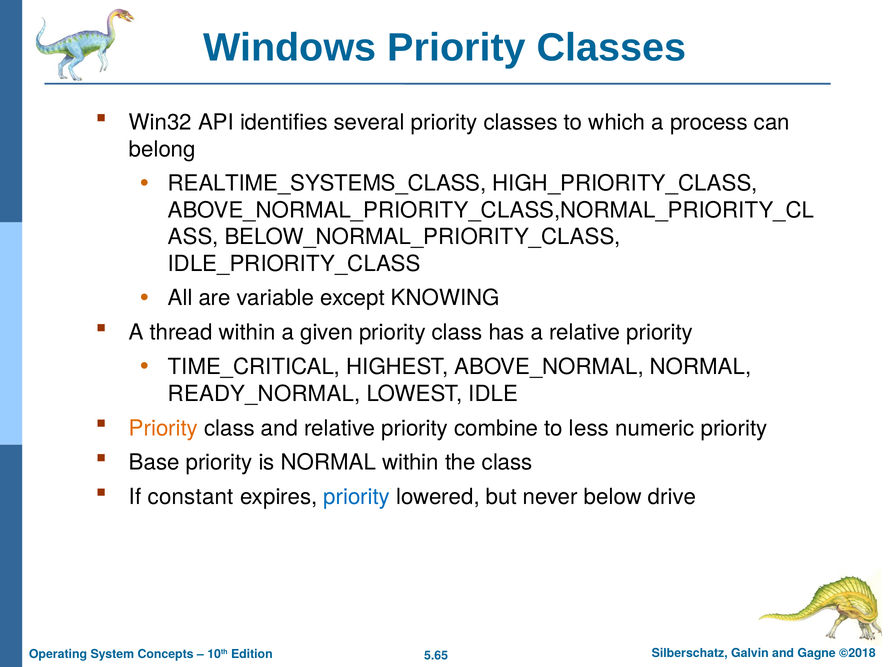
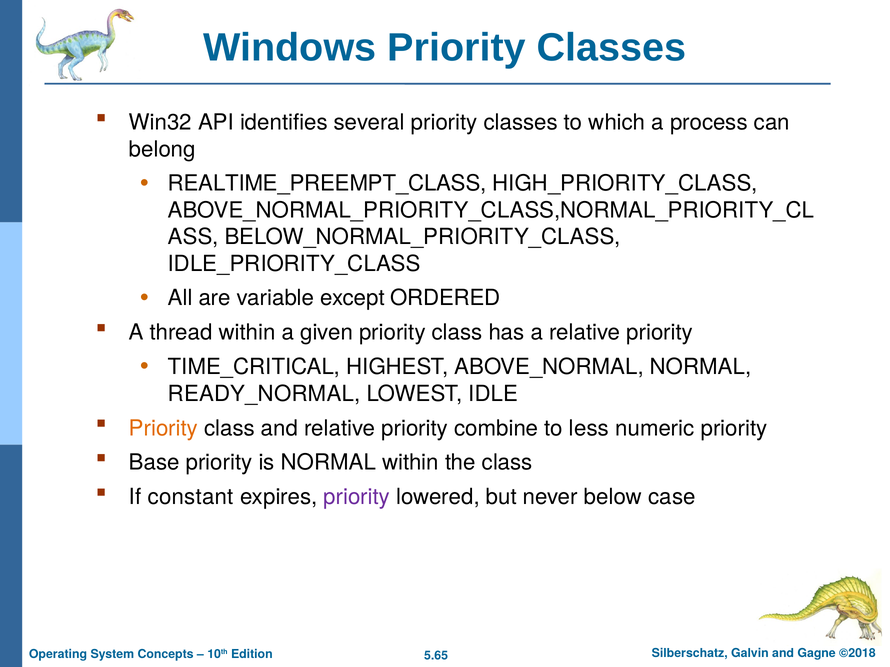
REALTIME_SYSTEMS_CLASS: REALTIME_SYSTEMS_CLASS -> REALTIME_PREEMPT_CLASS
KNOWING: KNOWING -> ORDERED
priority at (357, 497) colour: blue -> purple
drive: drive -> case
